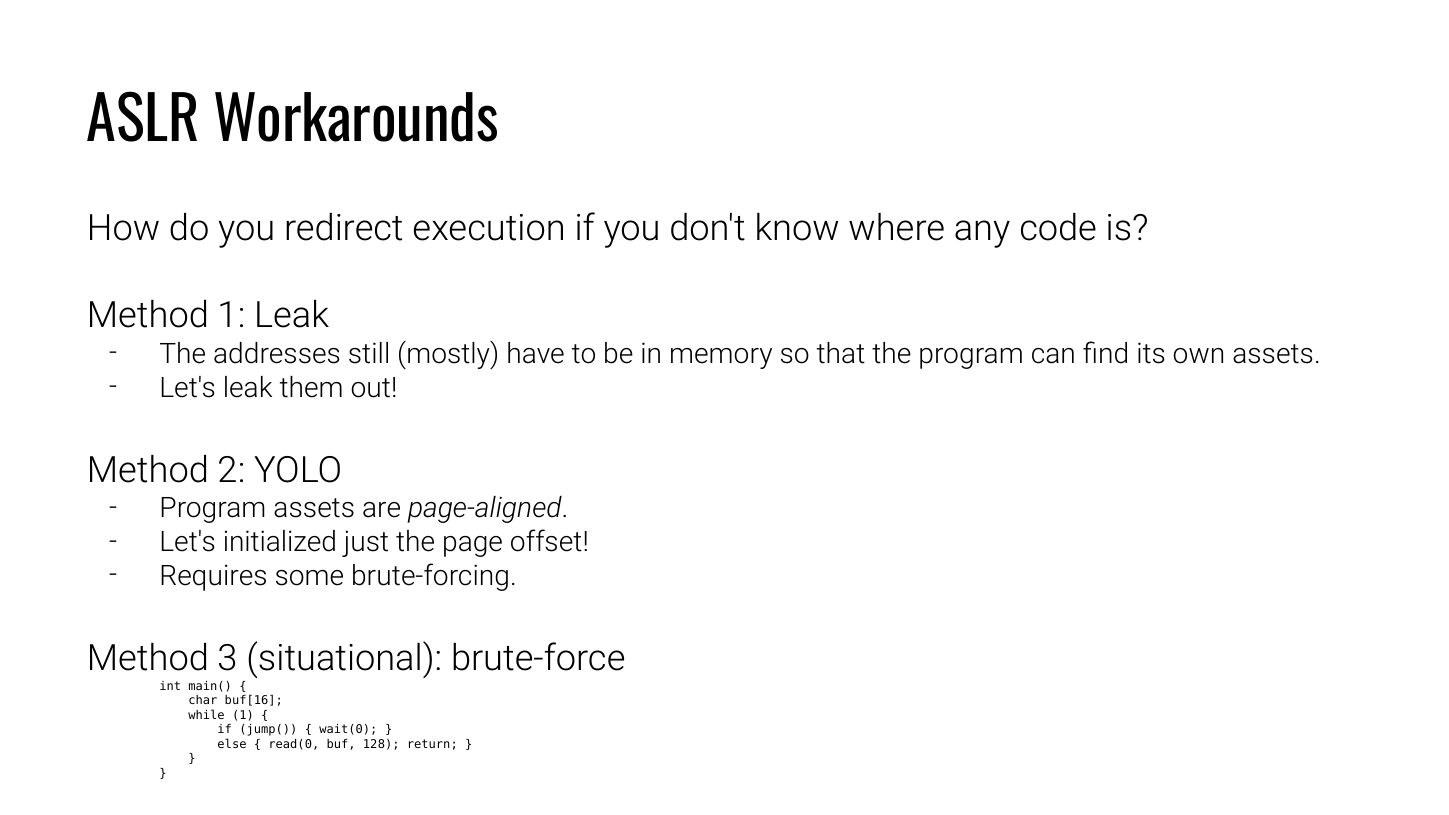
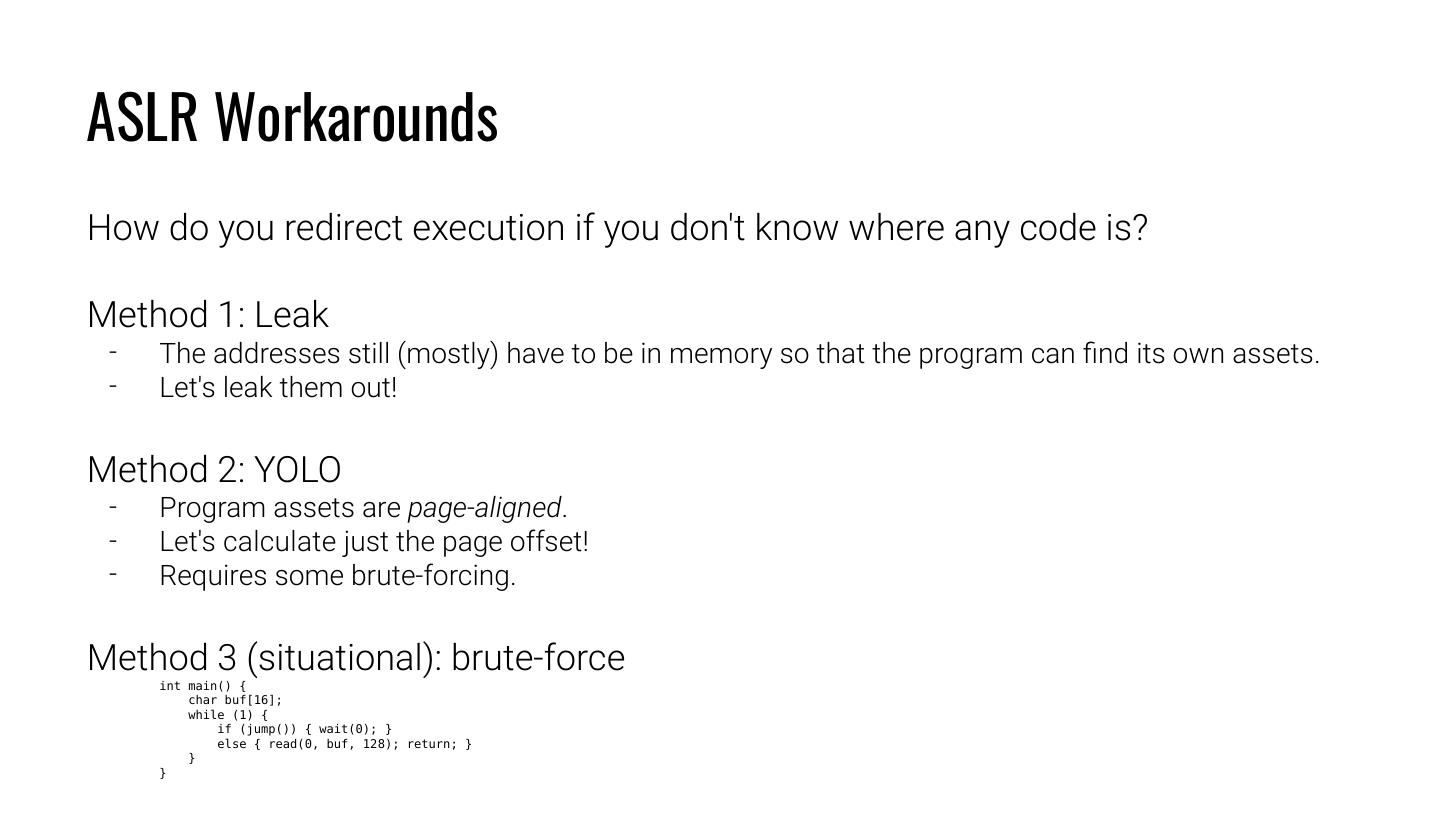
initialized: initialized -> calculate
